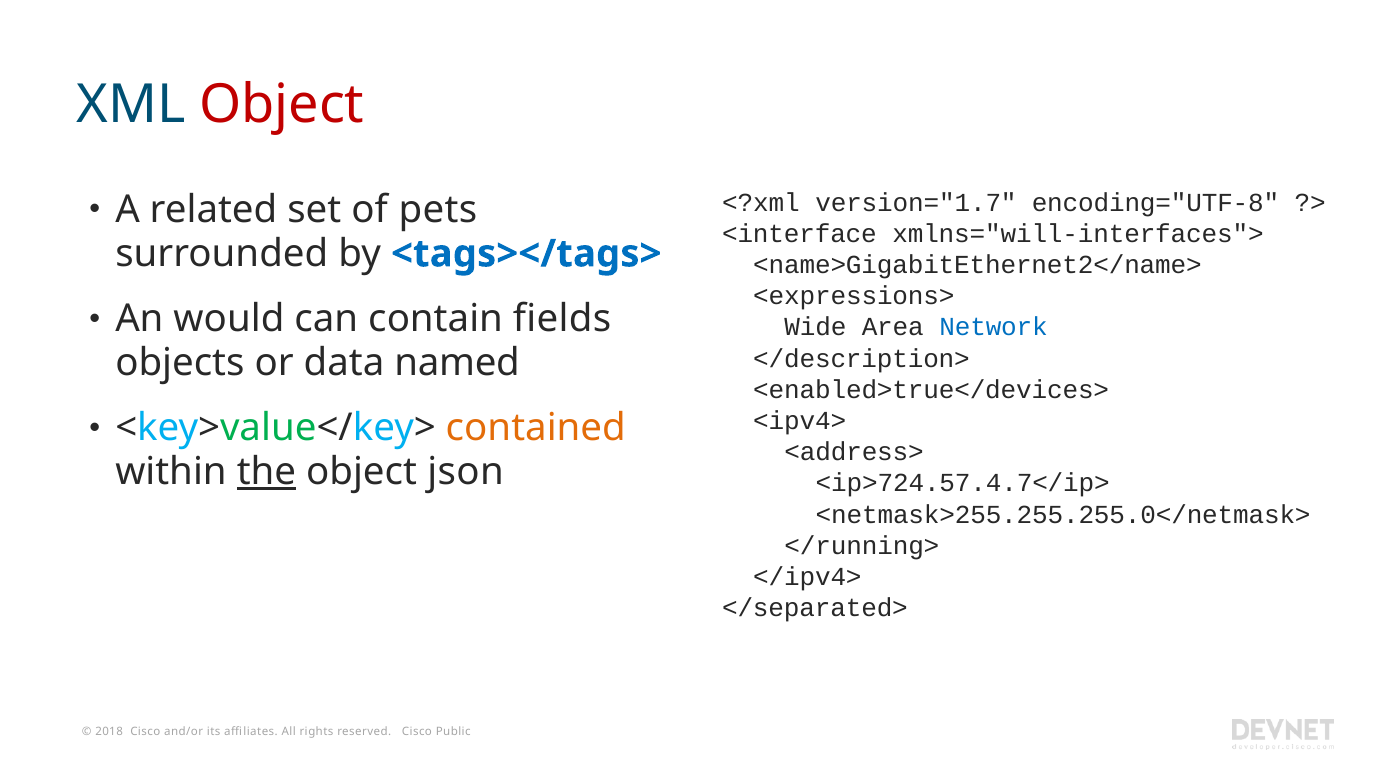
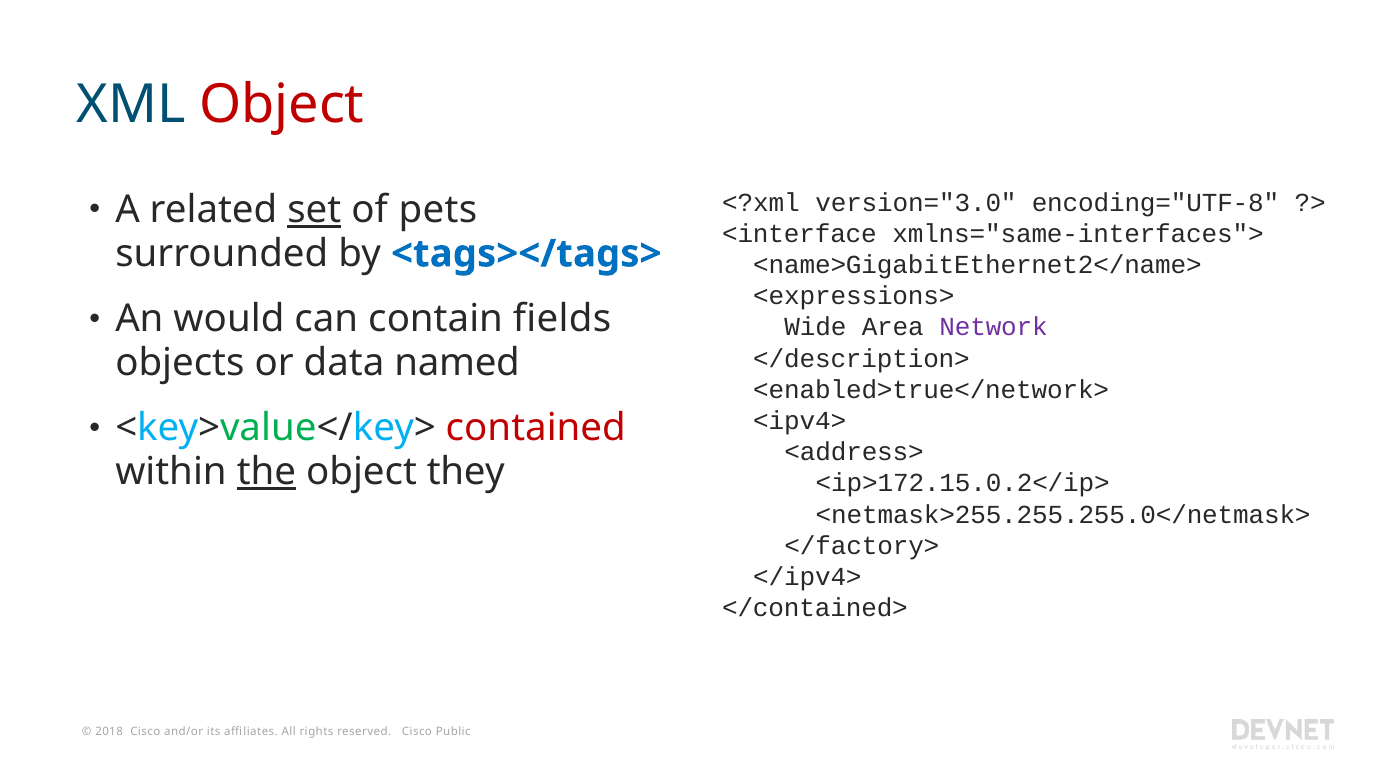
version="1.7: version="1.7 -> version="3.0
set underline: none -> present
xmlns="will-interfaces">: xmlns="will-interfaces"> -> xmlns="same-interfaces">
Network colour: blue -> purple
<enabled>true</devices>: <enabled>true</devices> -> <enabled>true</network>
contained colour: orange -> red
json: json -> they
<ip>724.57.4.7</ip>: <ip>724.57.4.7</ip> -> <ip>172.15.0.2</ip>
</running>: </running> -> </factory>
</separated>: </separated> -> </contained>
